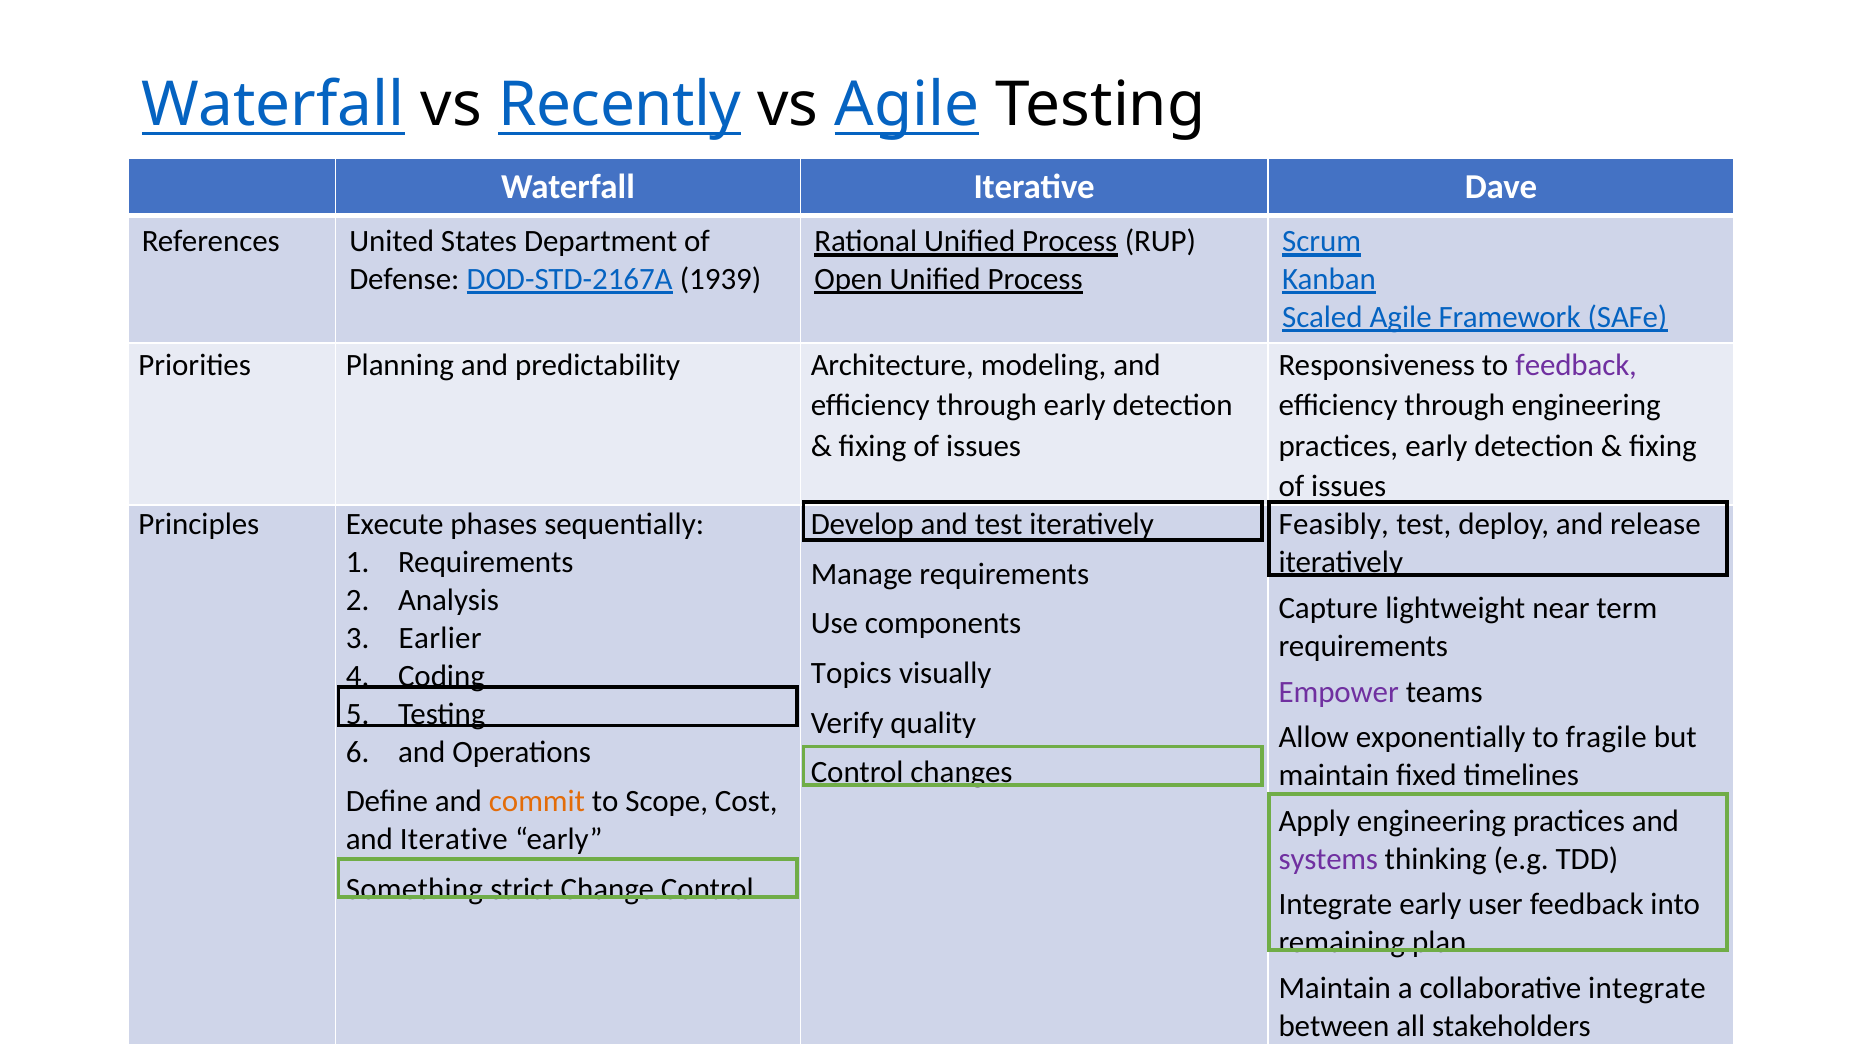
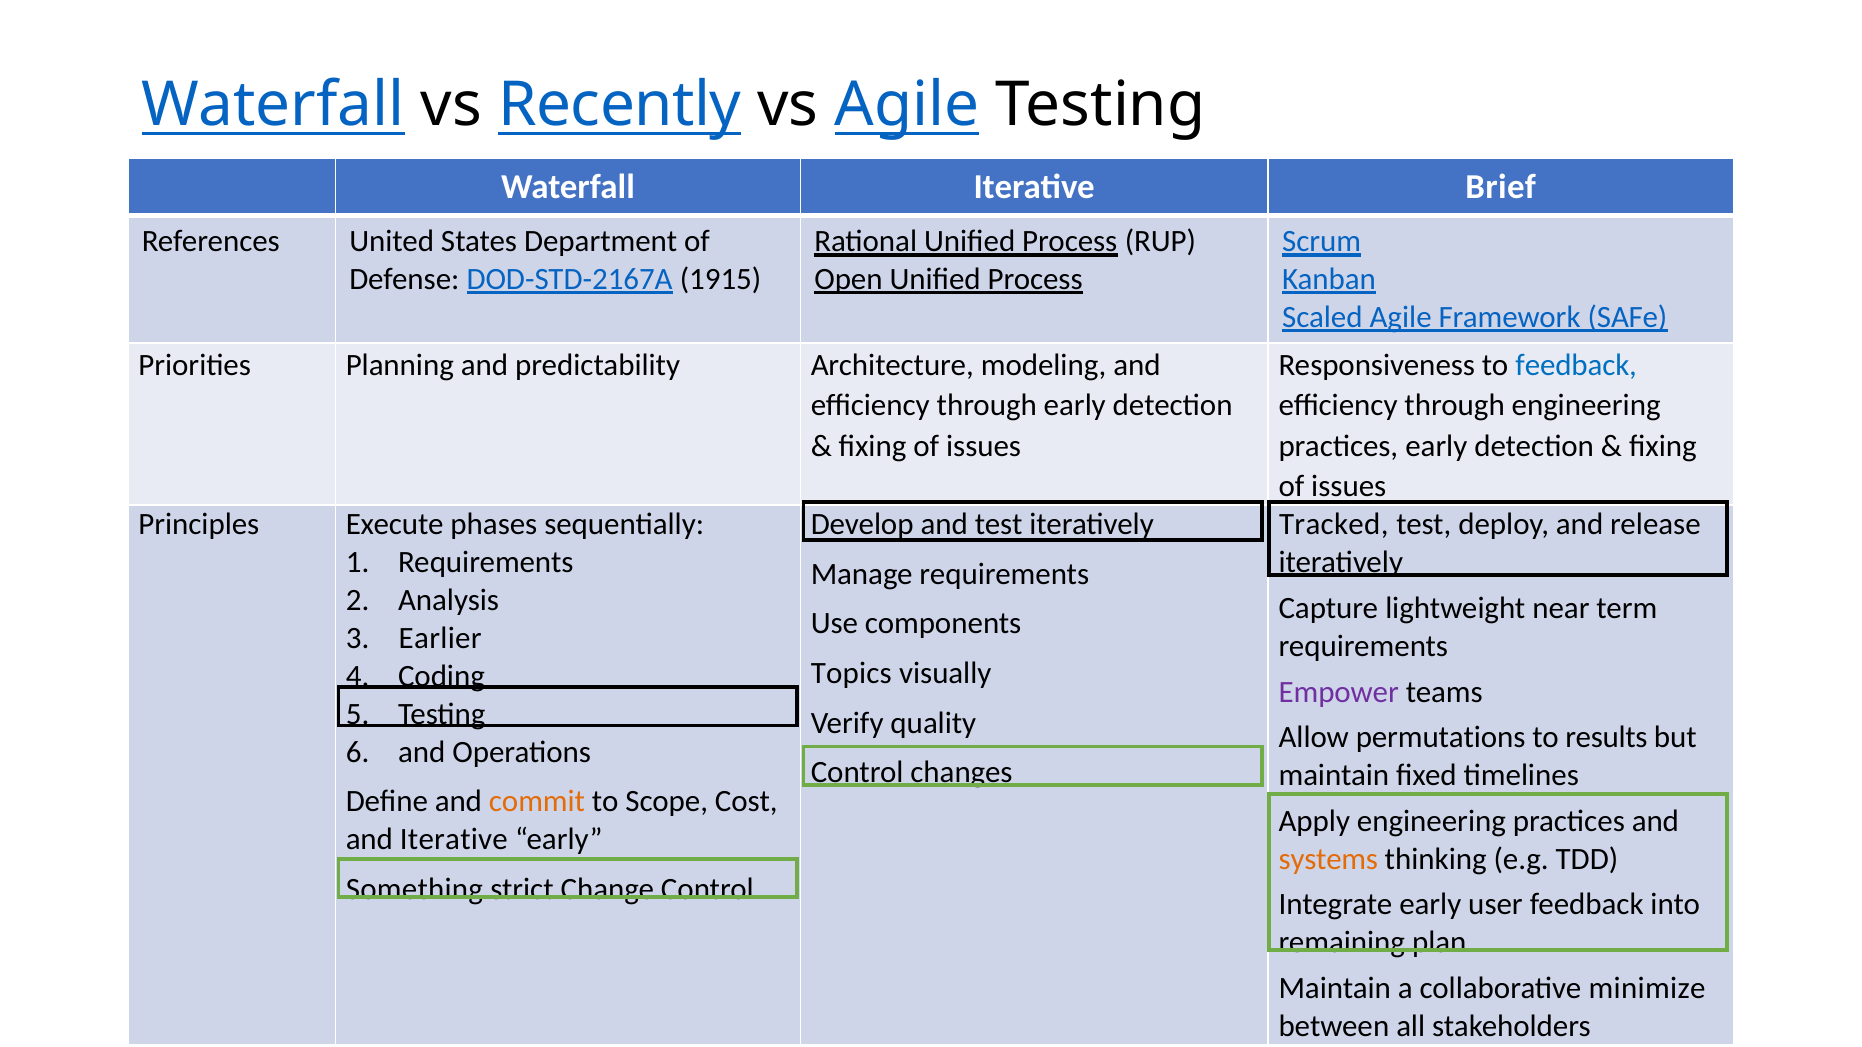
Dave: Dave -> Brief
1939: 1939 -> 1915
feedback at (1576, 365) colour: purple -> blue
Feasibly: Feasibly -> Tracked
exponentially: exponentially -> permutations
fragile: fragile -> results
systems colour: purple -> orange
collaborative integrate: integrate -> minimize
